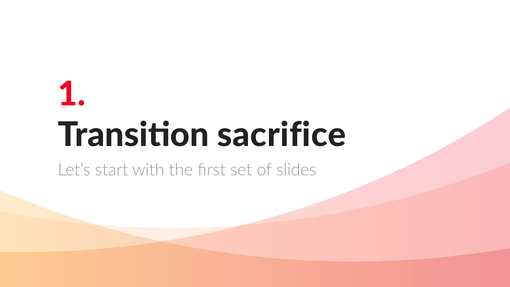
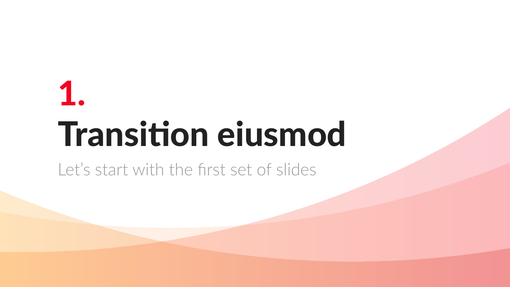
sacrifice: sacrifice -> eiusmod
